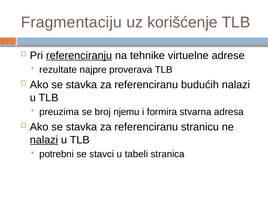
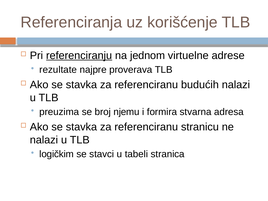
Fragmentaciju: Fragmentaciju -> Referenciranja
tehnike: tehnike -> jednom
nalazi at (44, 140) underline: present -> none
potrebni: potrebni -> logičkim
